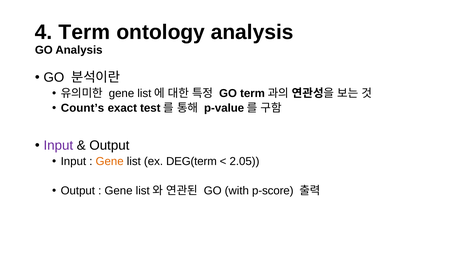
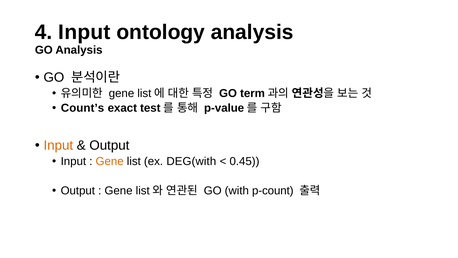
4 Term: Term -> Input
Input at (58, 145) colour: purple -> orange
DEG(term: DEG(term -> DEG(with
2.05: 2.05 -> 0.45
p-score: p-score -> p-count
